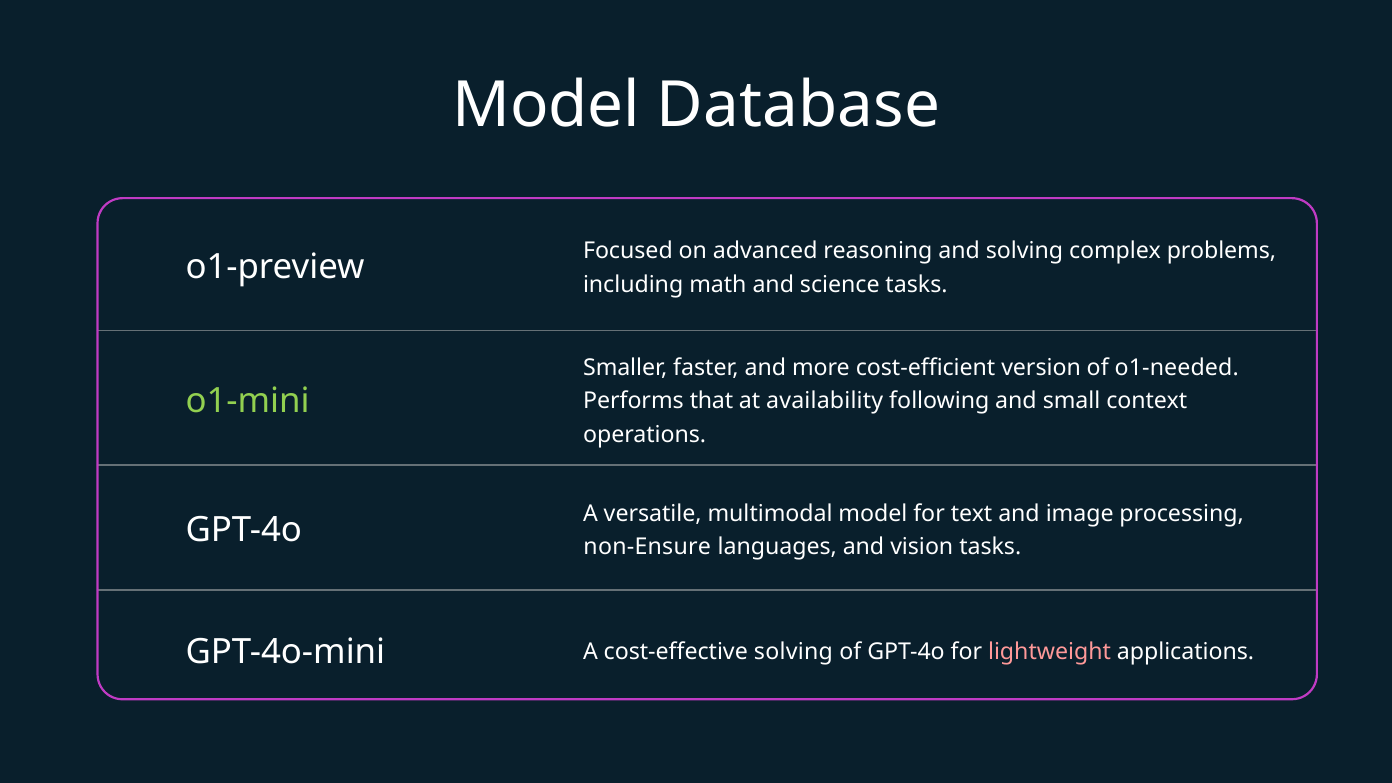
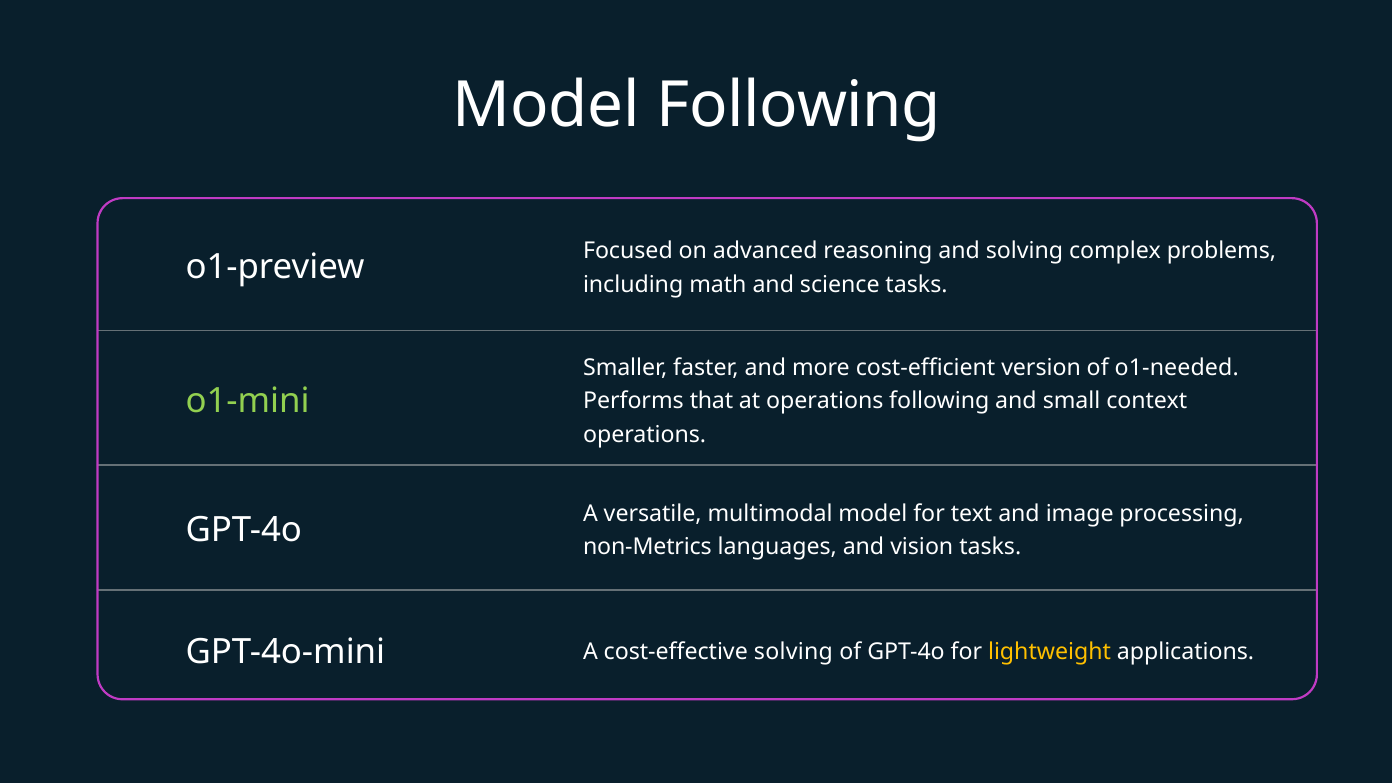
Model Database: Database -> Following
at availability: availability -> operations
non-Ensure: non-Ensure -> non-Metrics
lightweight colour: pink -> yellow
